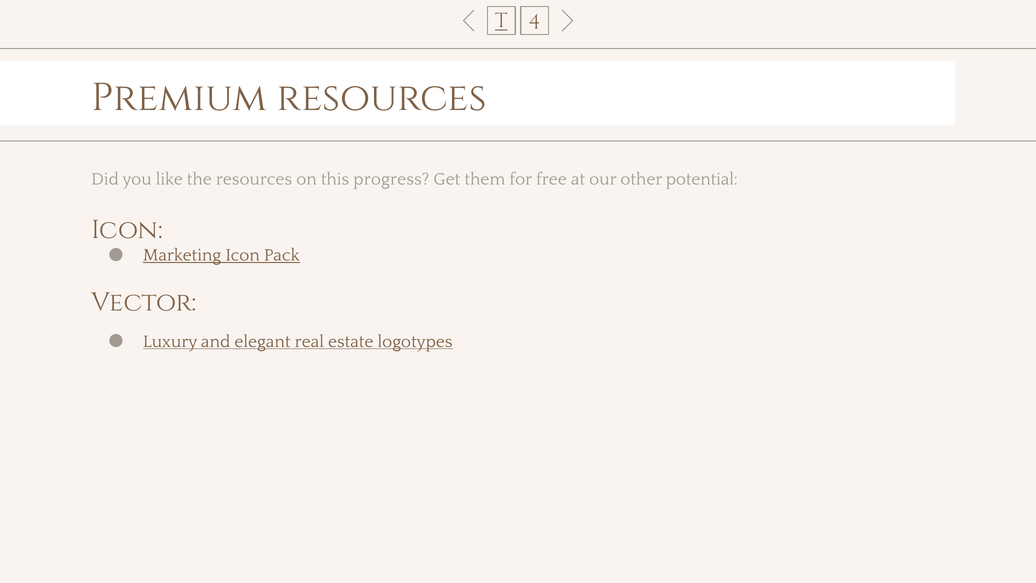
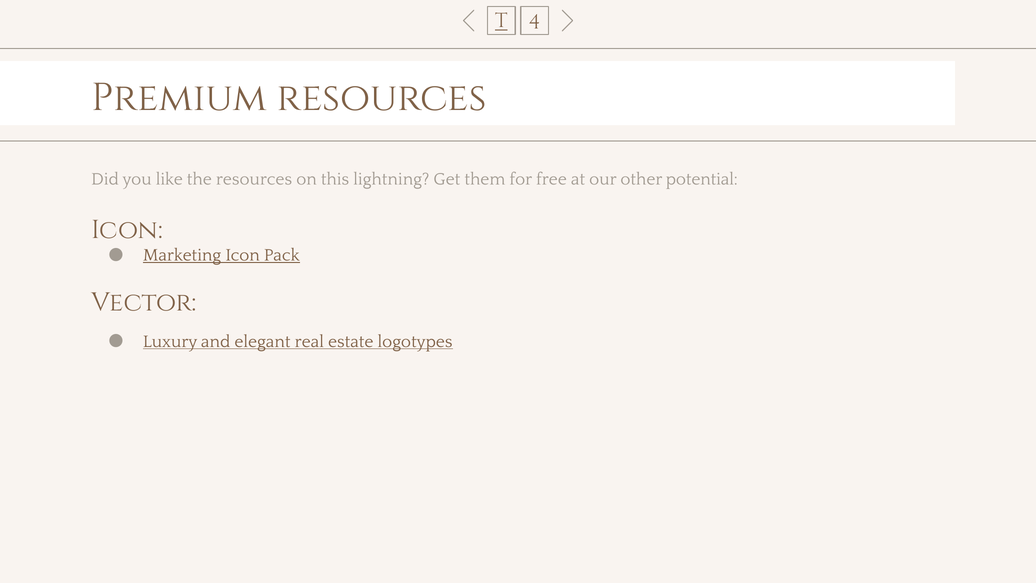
progress: progress -> lightning
